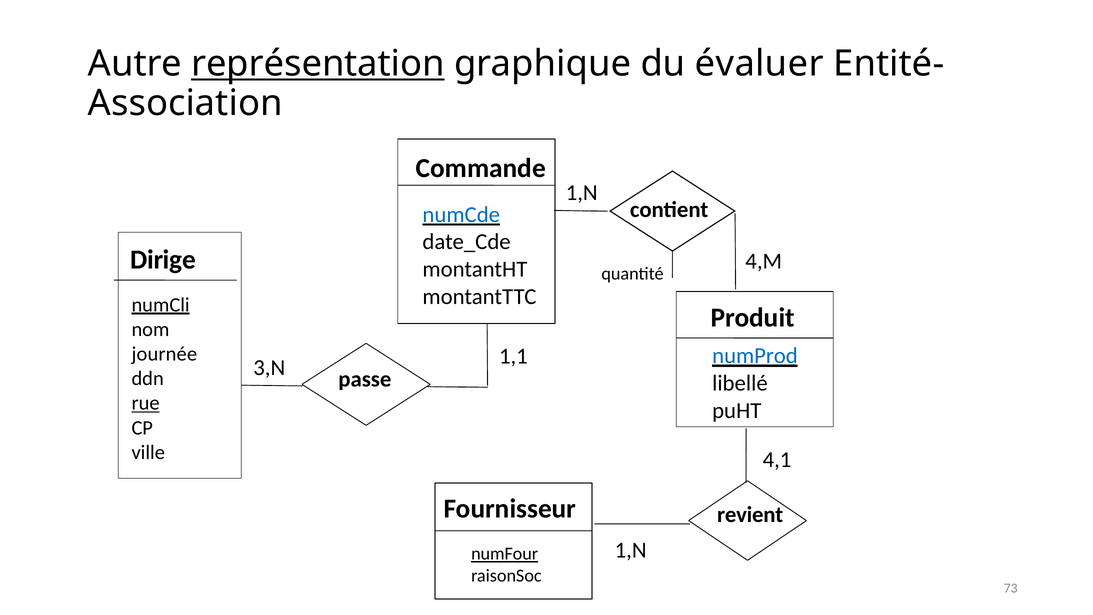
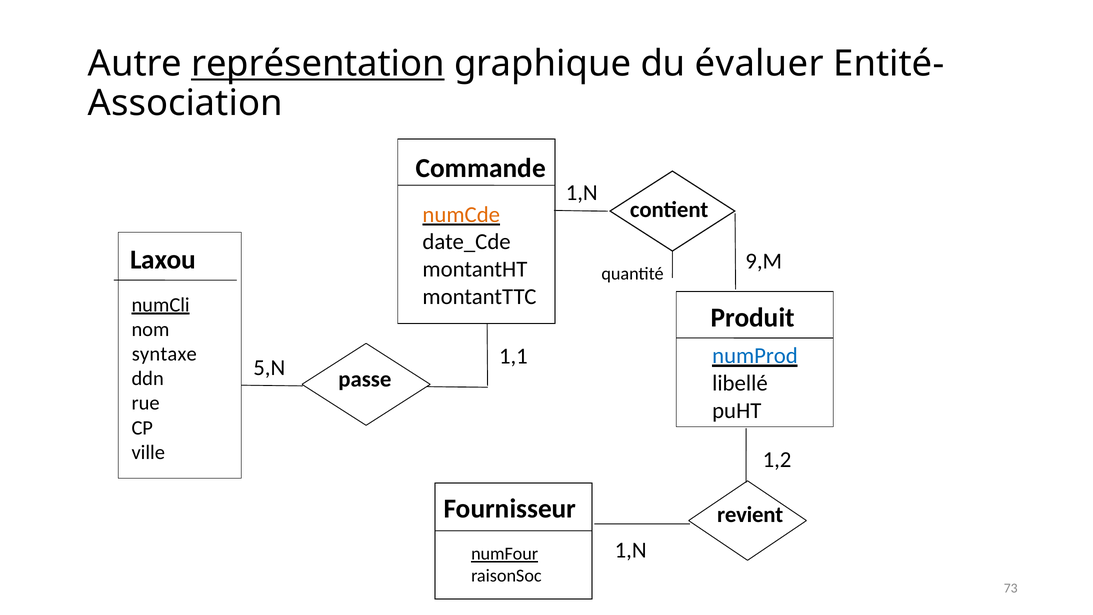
numCde colour: blue -> orange
Dirige: Dirige -> Laxou
4,M: 4,M -> 9,M
journée: journée -> syntaxe
3,N: 3,N -> 5,N
rue underline: present -> none
4,1: 4,1 -> 1,2
